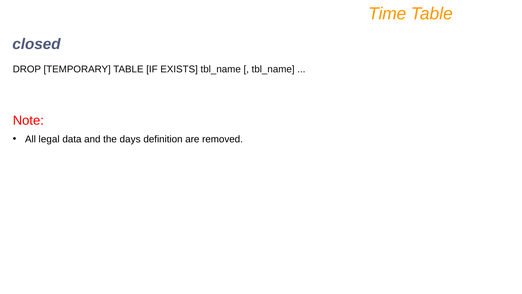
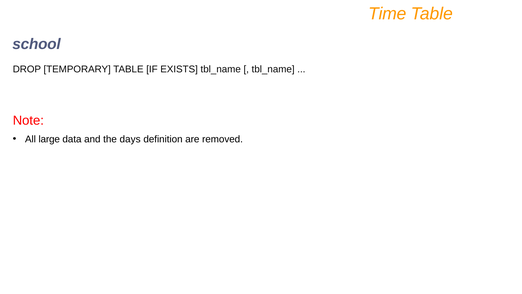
closed: closed -> school
legal: legal -> large
